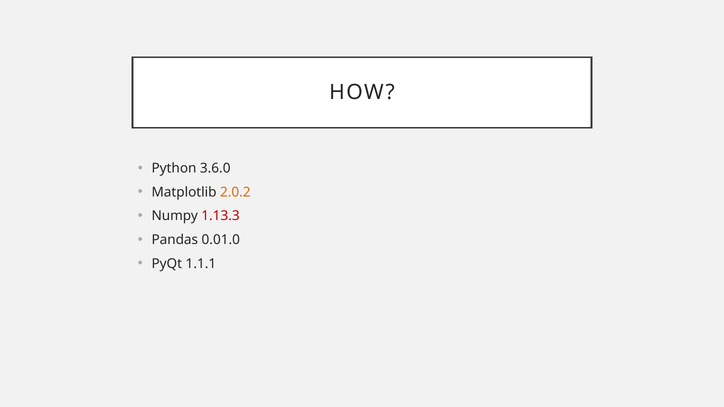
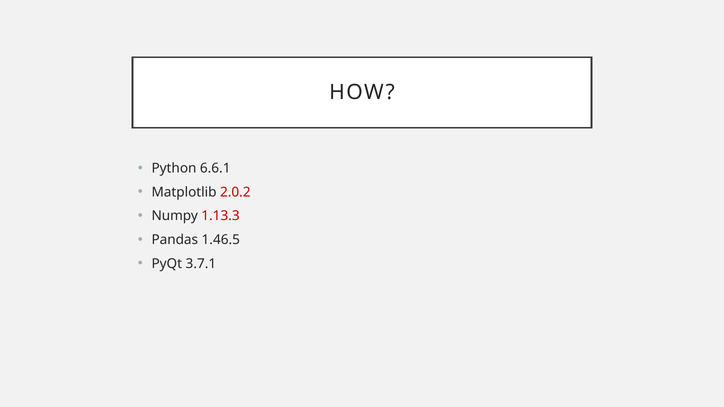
3.6.0: 3.6.0 -> 6.6.1
2.0.2 colour: orange -> red
0.01.0: 0.01.0 -> 1.46.5
1.1.1: 1.1.1 -> 3.7.1
